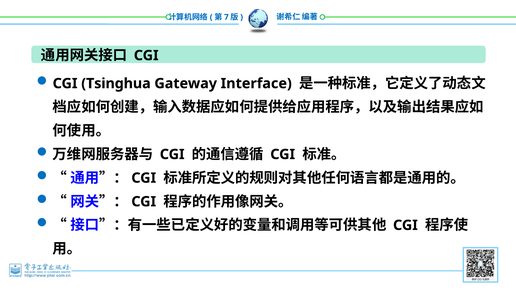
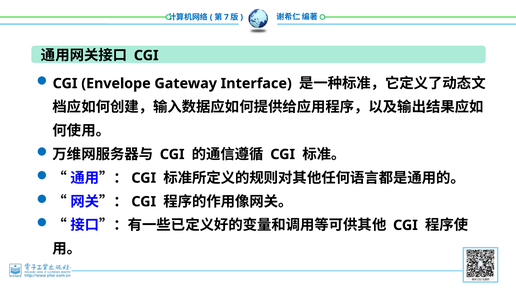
Tsinghua: Tsinghua -> Envelope
